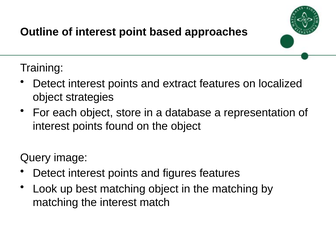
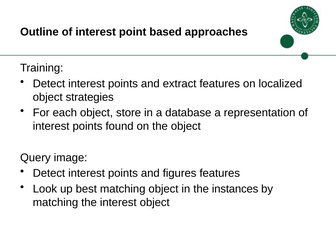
the matching: matching -> instances
interest match: match -> object
